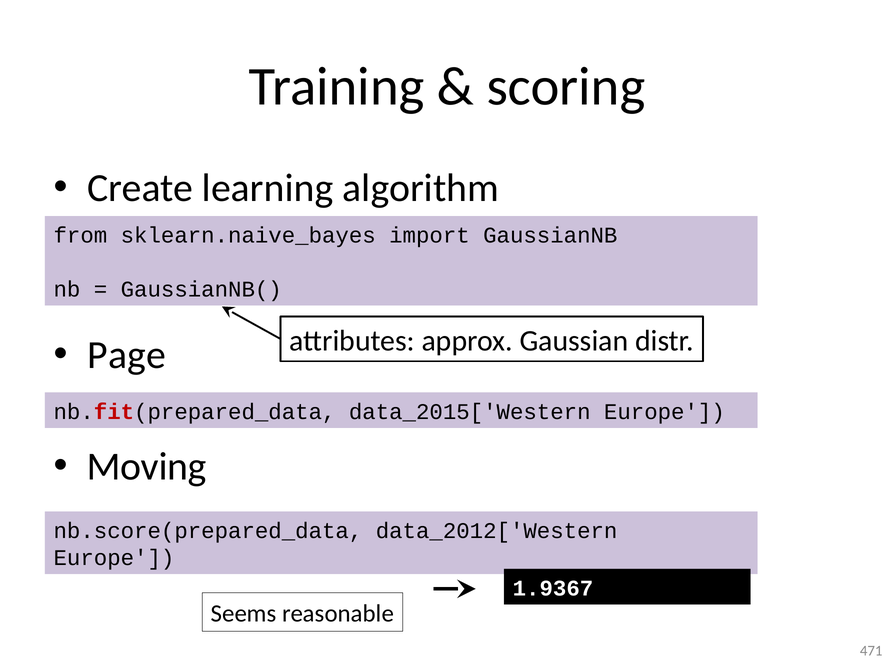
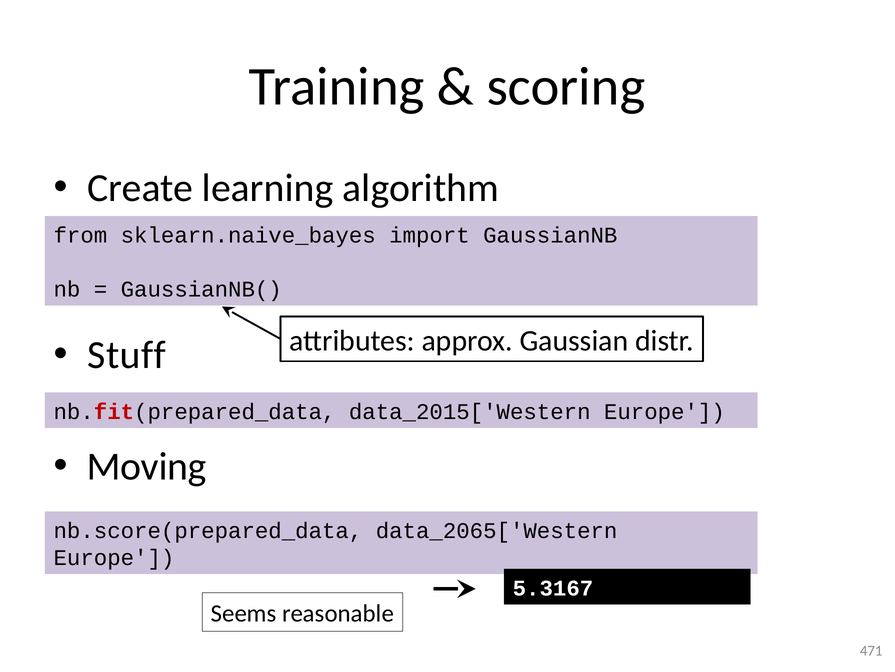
Page: Page -> Stuff
data_2012['Western: data_2012['Western -> data_2065['Western
1.9367: 1.9367 -> 5.3167
